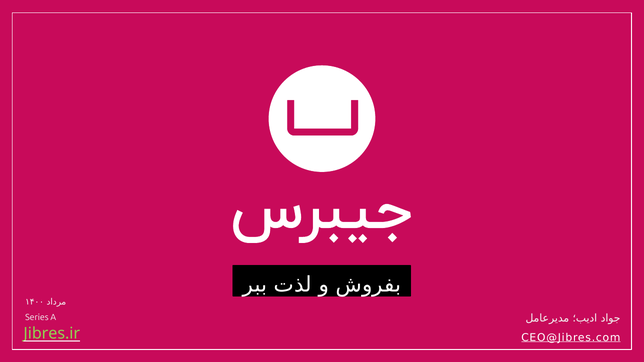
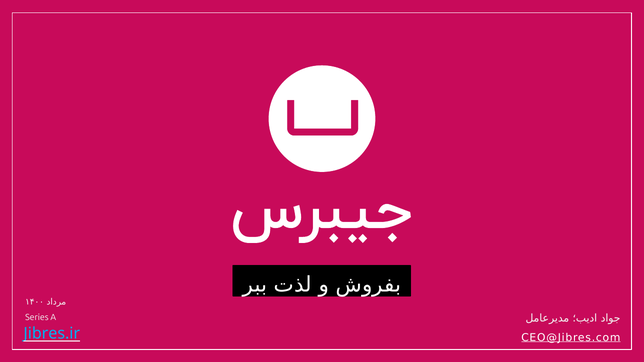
Jibres.ir colour: light green -> light blue
